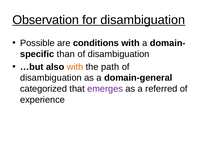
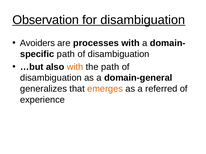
Possible: Possible -> Avoiders
conditions: conditions -> processes
than at (66, 54): than -> path
categorized: categorized -> generalizes
emerges colour: purple -> orange
